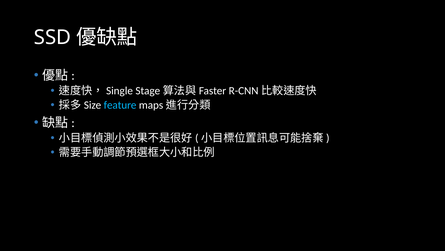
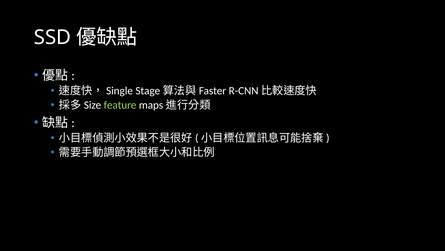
feature colour: light blue -> light green
